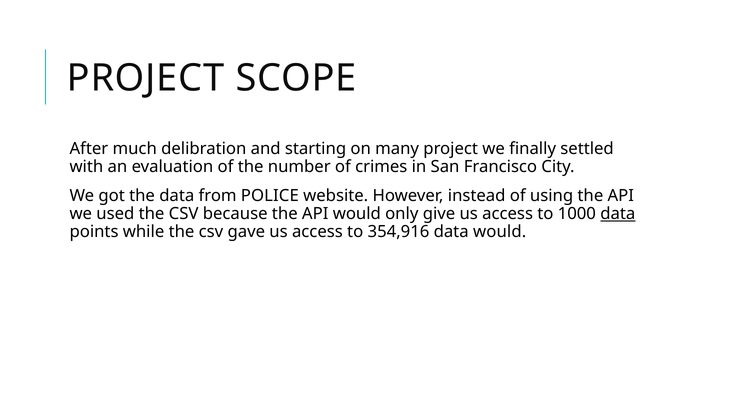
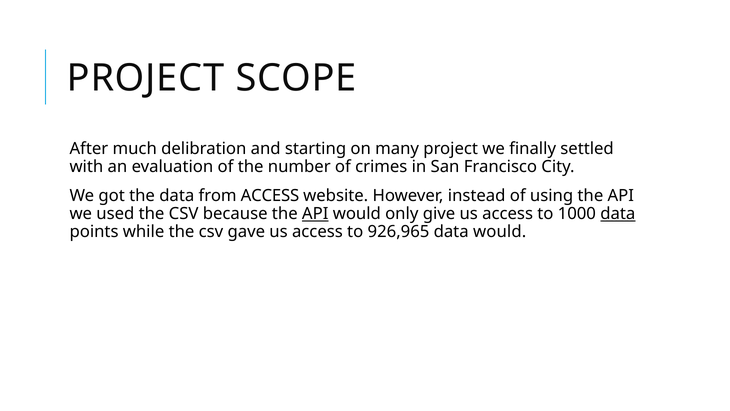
from POLICE: POLICE -> ACCESS
API at (315, 213) underline: none -> present
354,916: 354,916 -> 926,965
